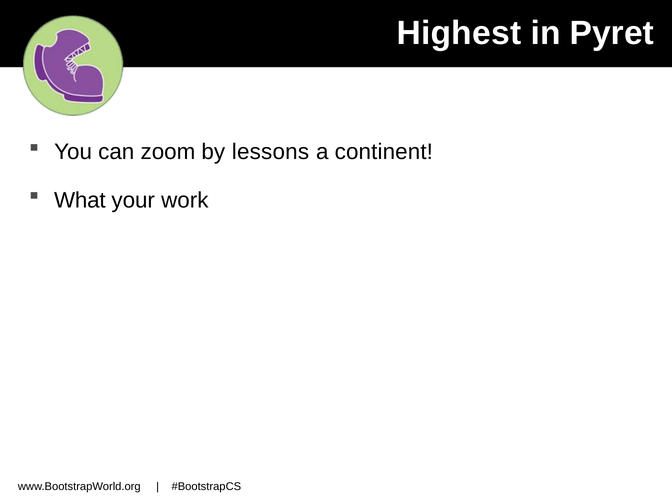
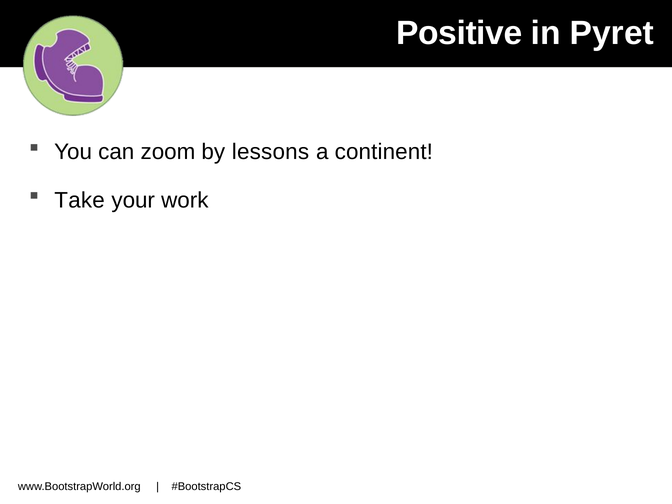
Highest: Highest -> Positive
What: What -> Take
